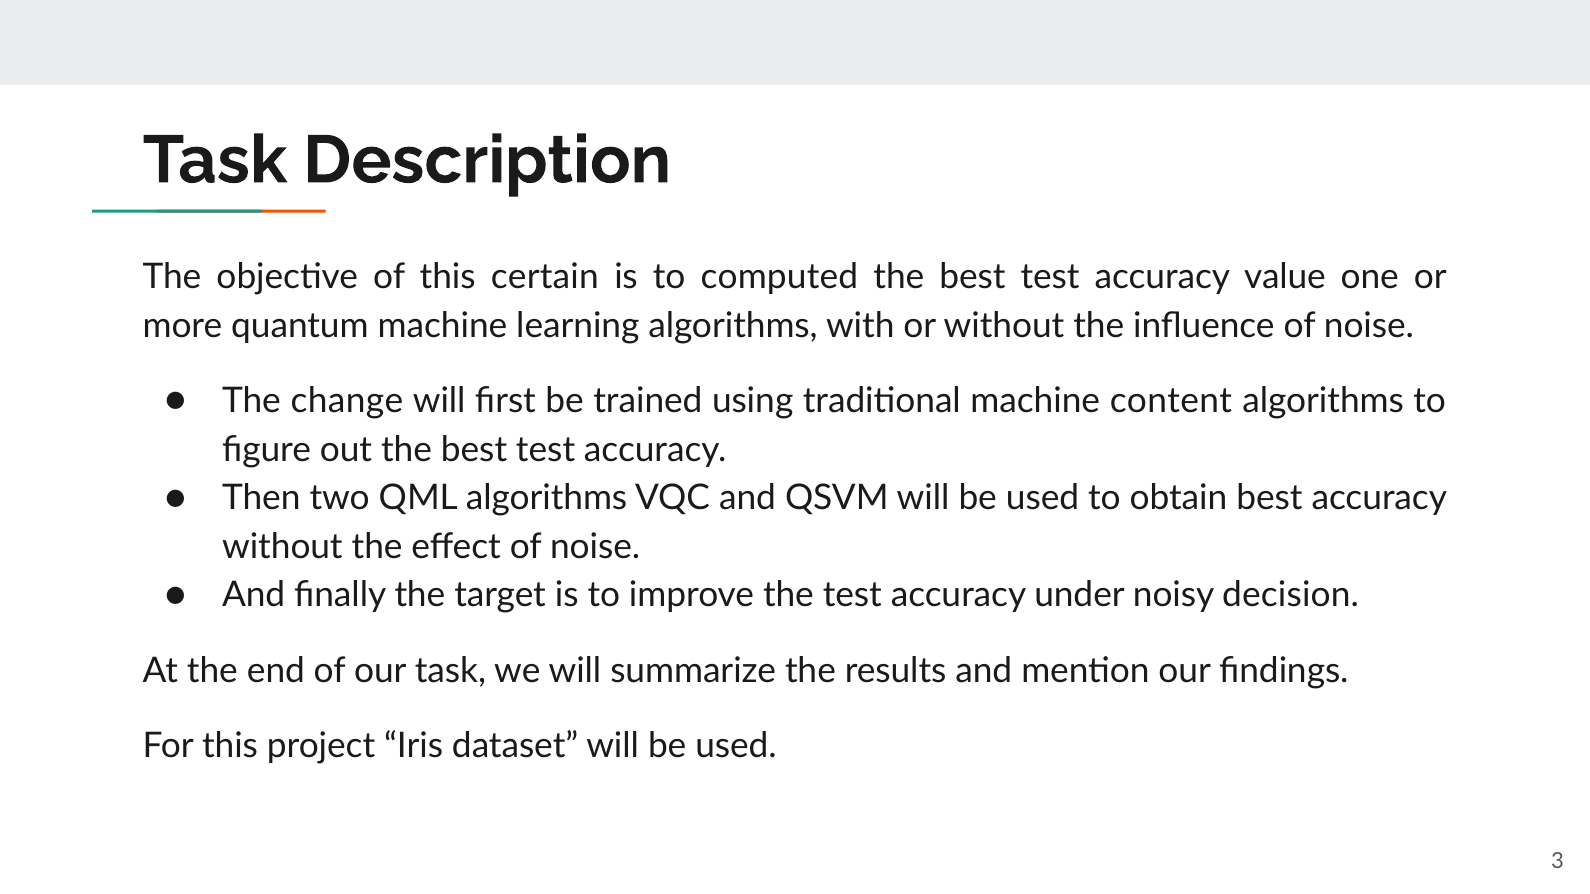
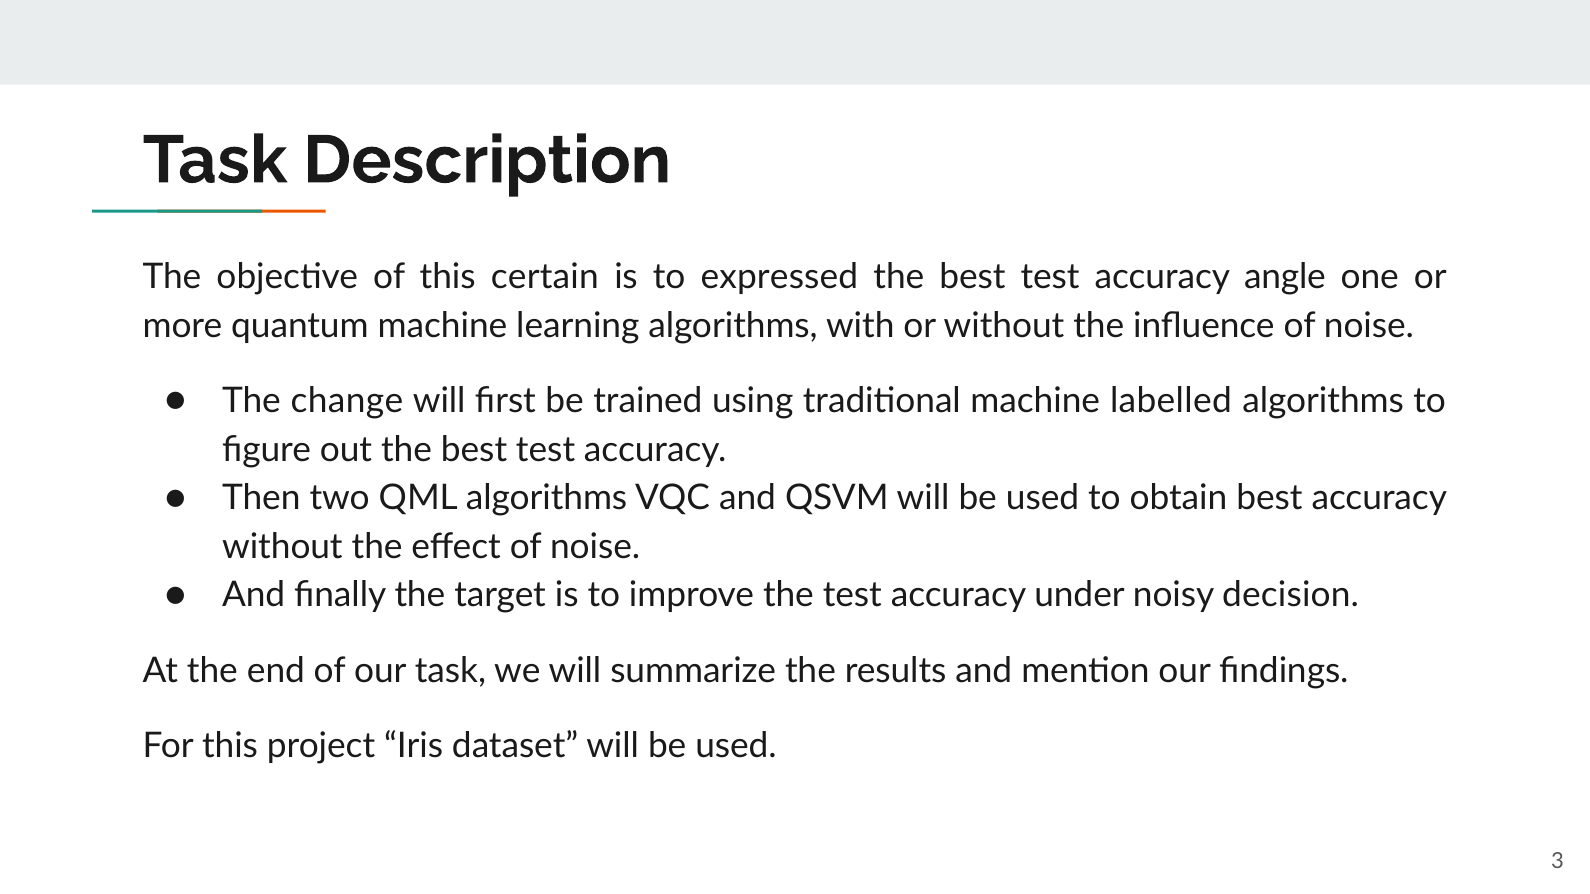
computed: computed -> expressed
value: value -> angle
content: content -> labelled
